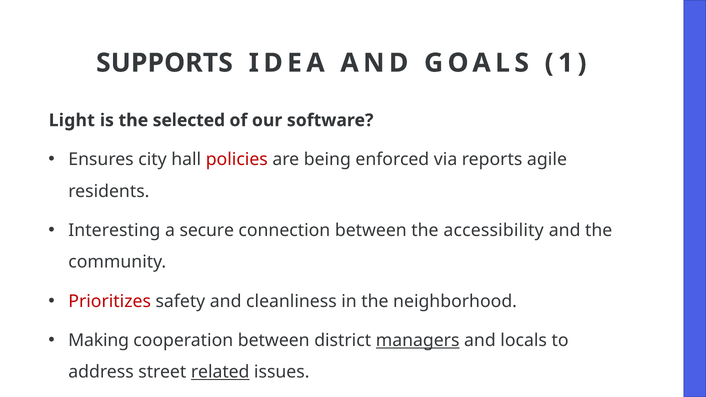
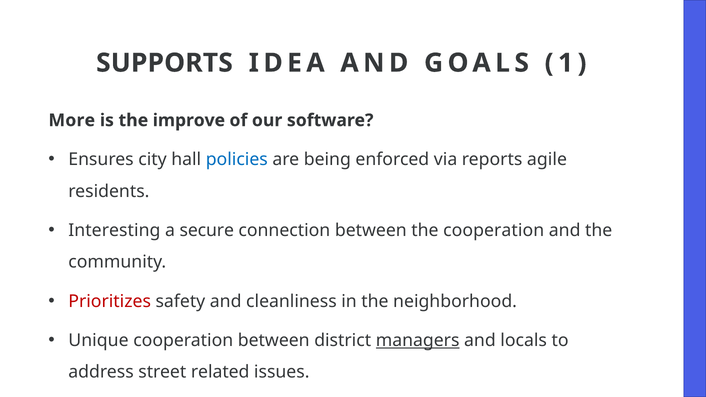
Light: Light -> More
selected: selected -> improve
policies colour: red -> blue
the accessibility: accessibility -> cooperation
Making: Making -> Unique
related underline: present -> none
